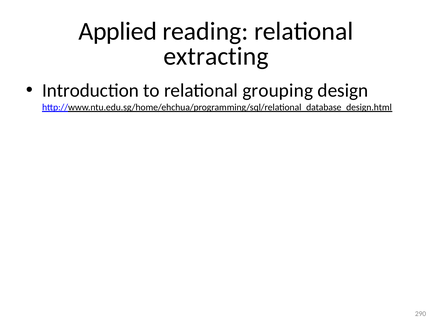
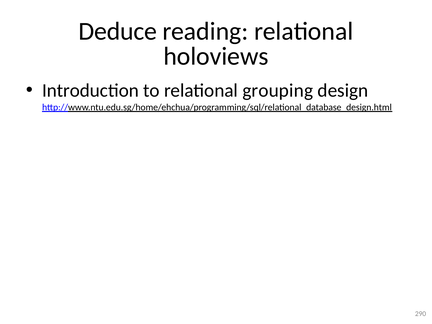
Applied: Applied -> Deduce
extracting: extracting -> holoviews
